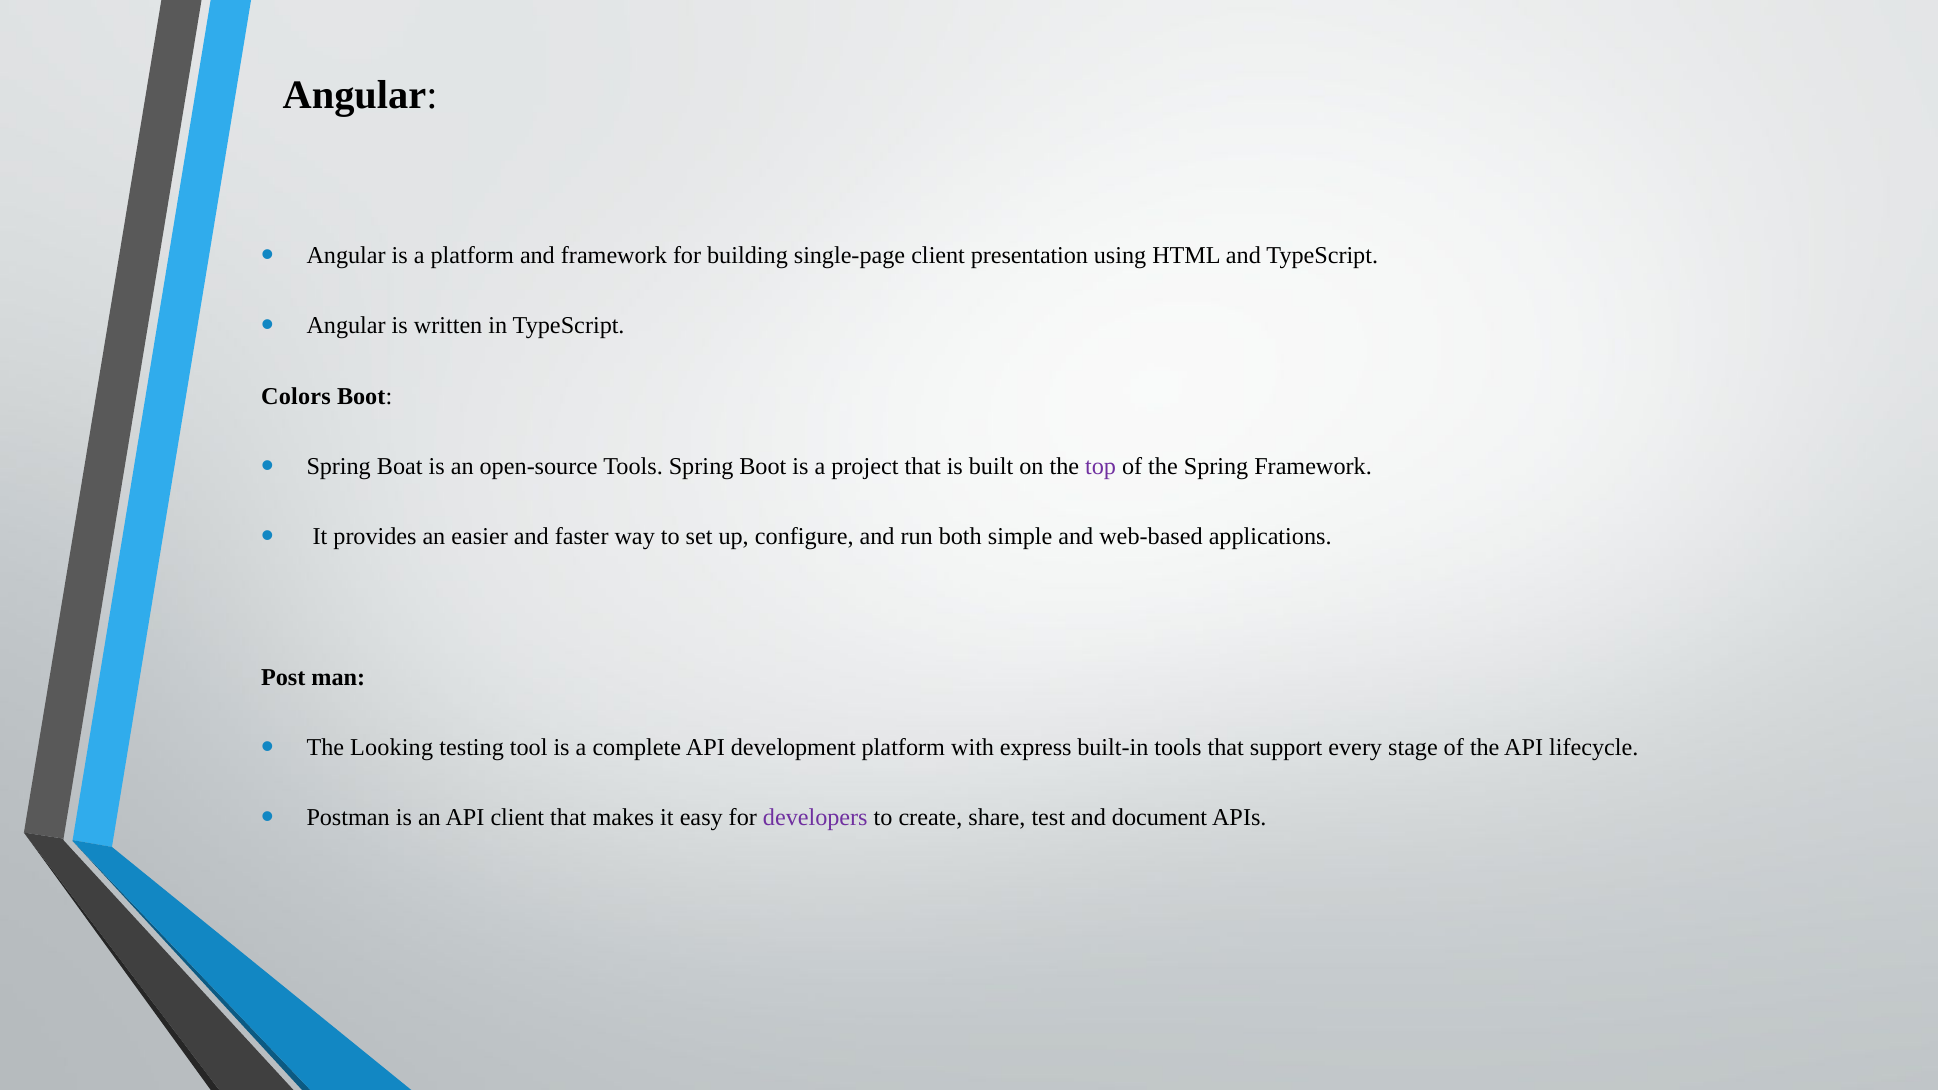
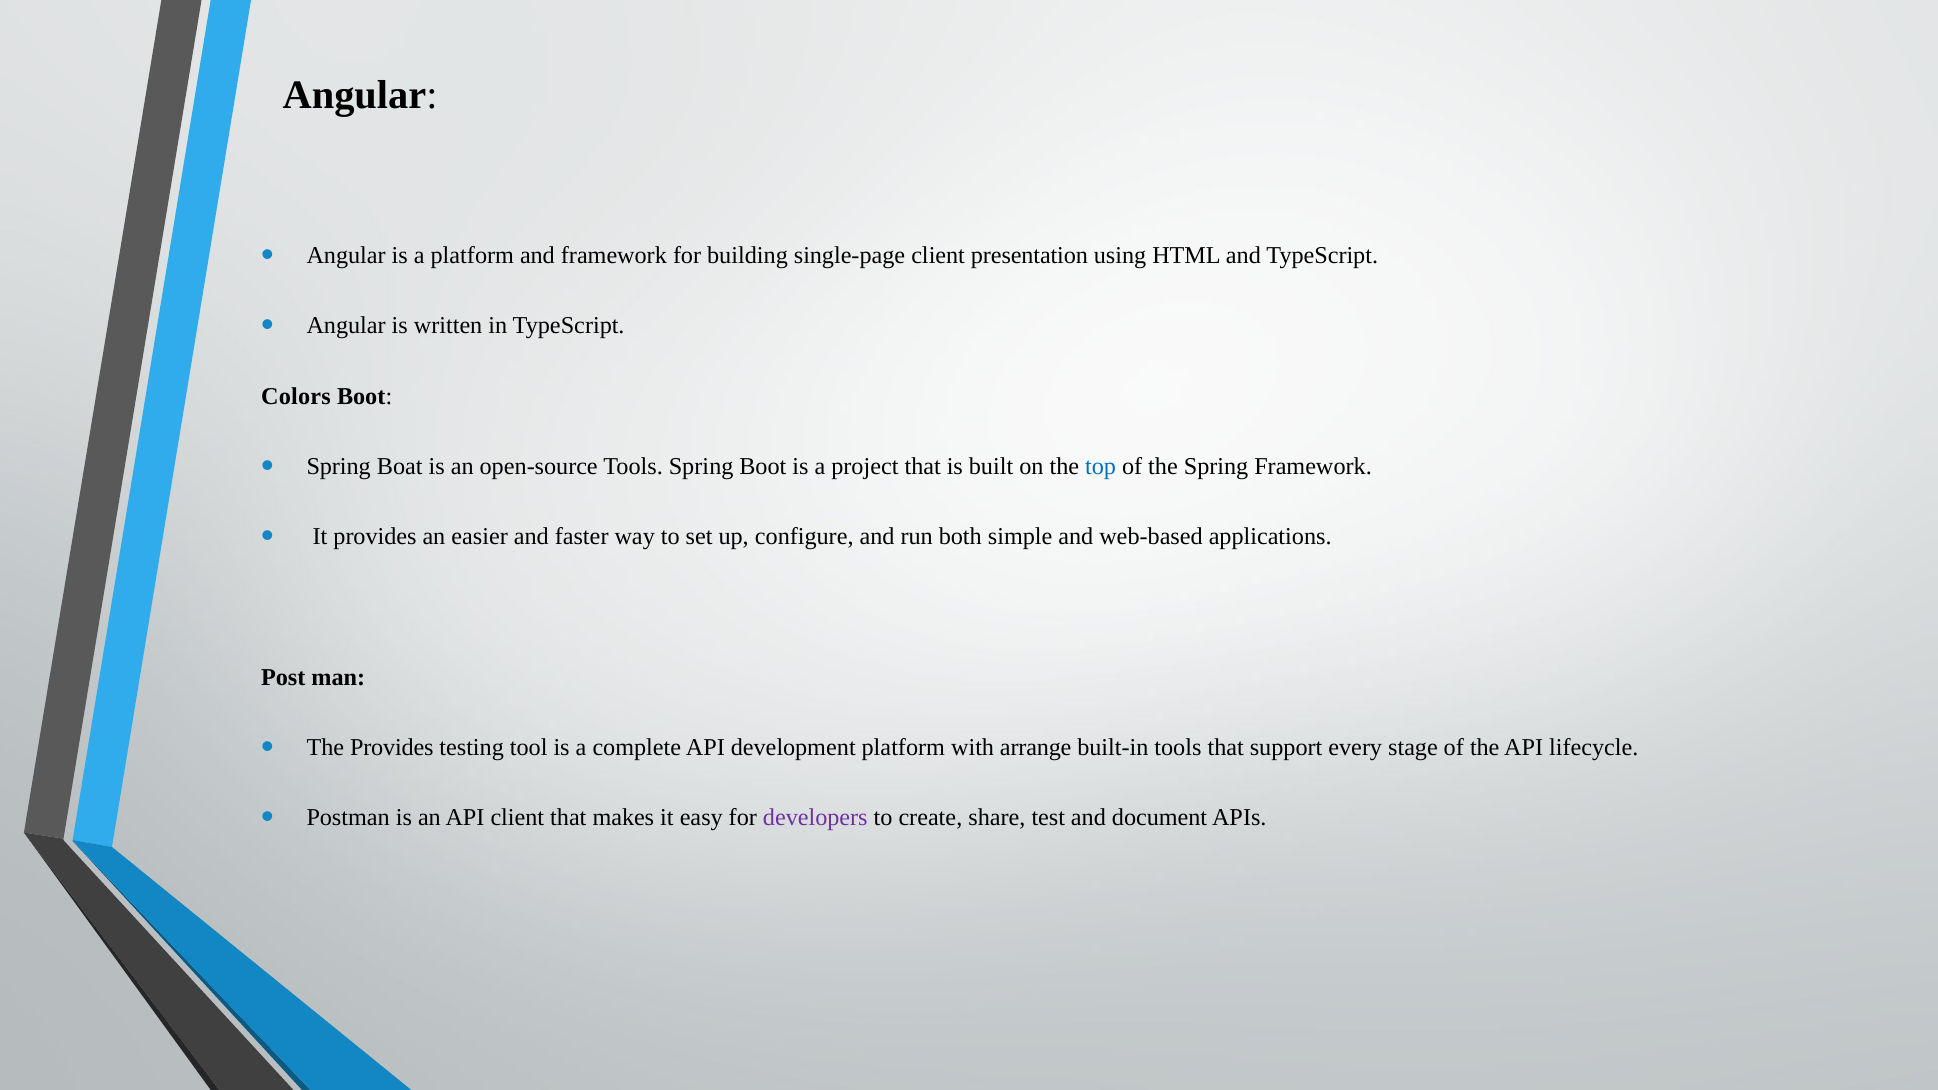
top colour: purple -> blue
The Looking: Looking -> Provides
express: express -> arrange
